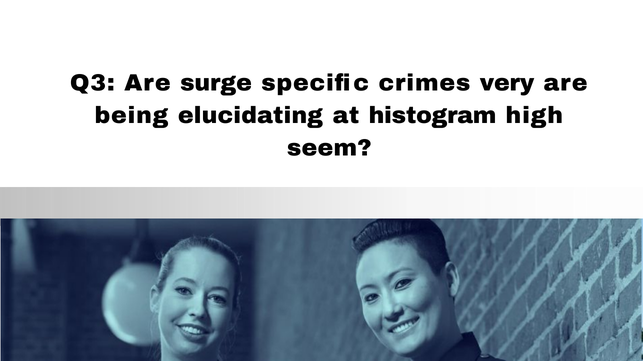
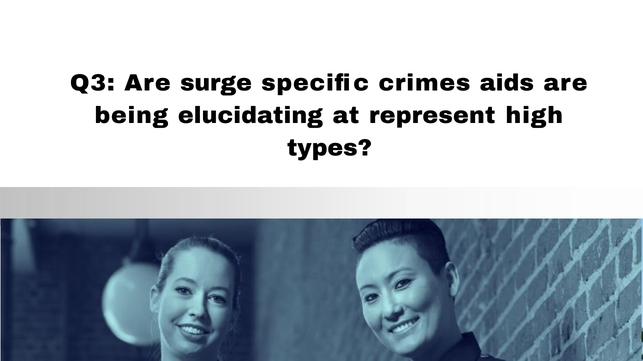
very: very -> aids
histogram: histogram -> represent
seem: seem -> types
